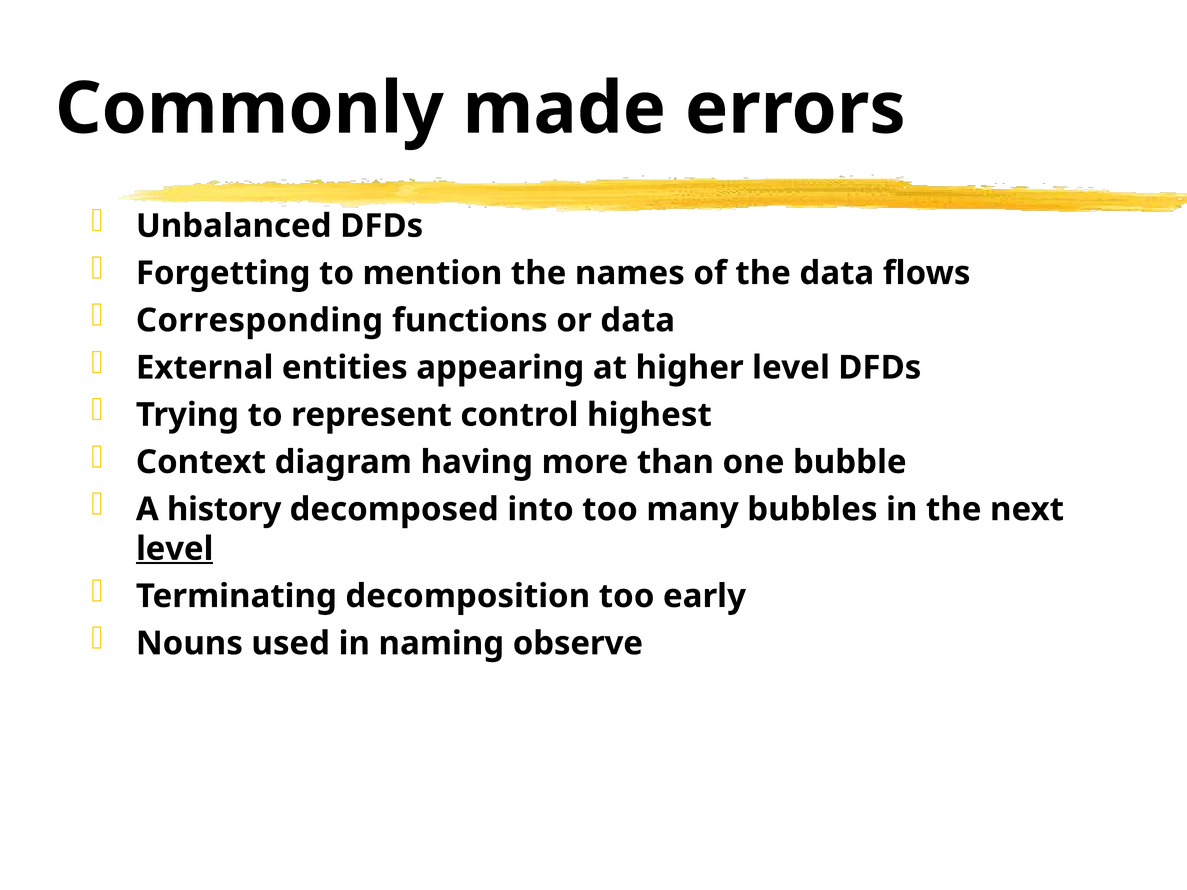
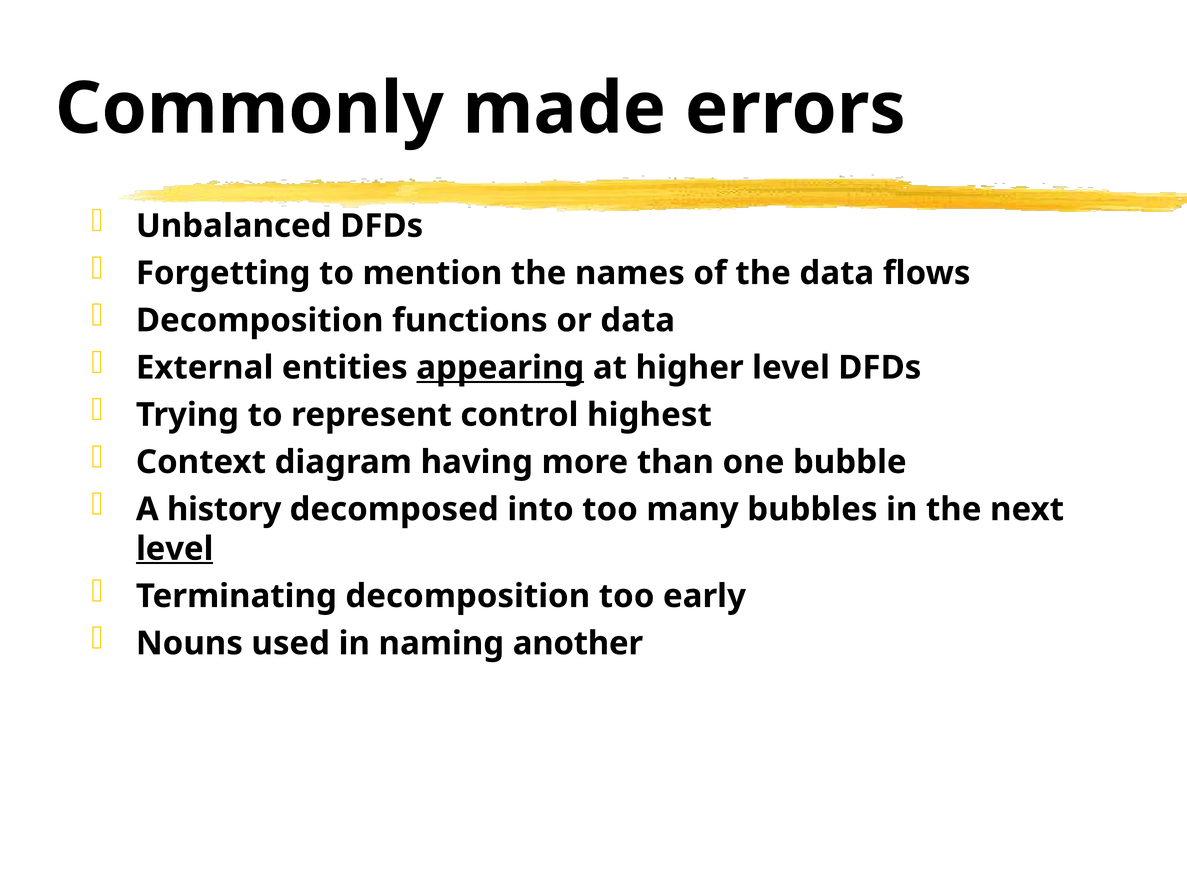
Corresponding at (260, 320): Corresponding -> Decomposition
appearing underline: none -> present
observe: observe -> another
